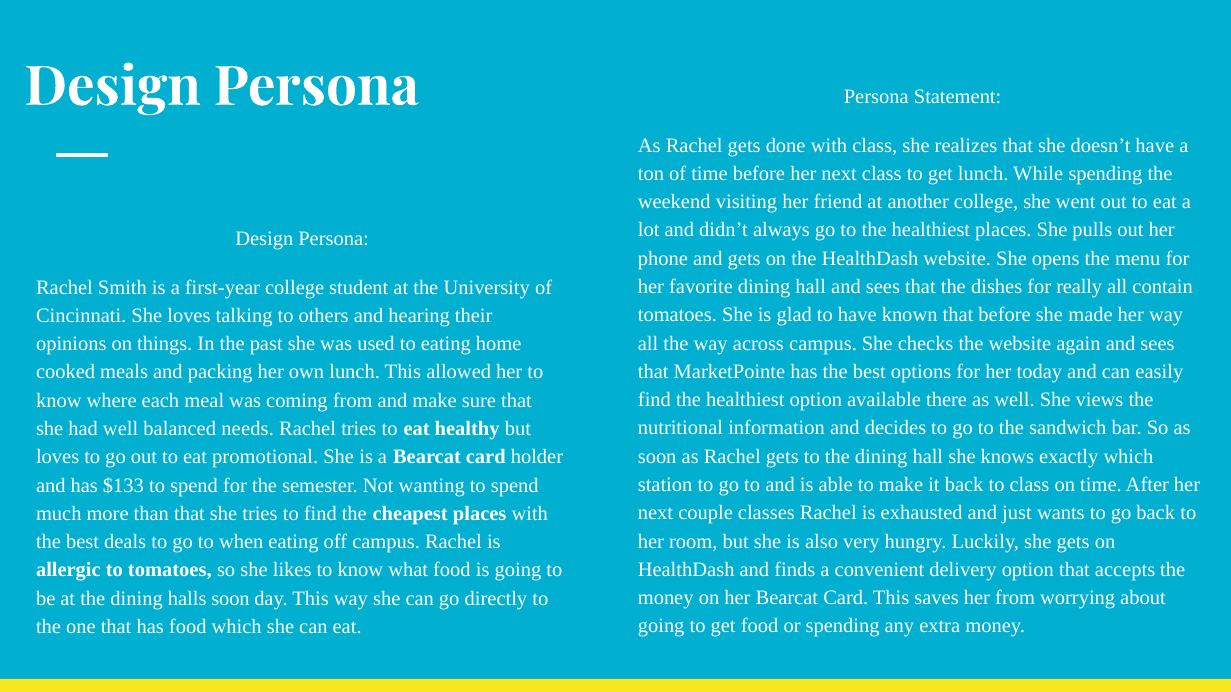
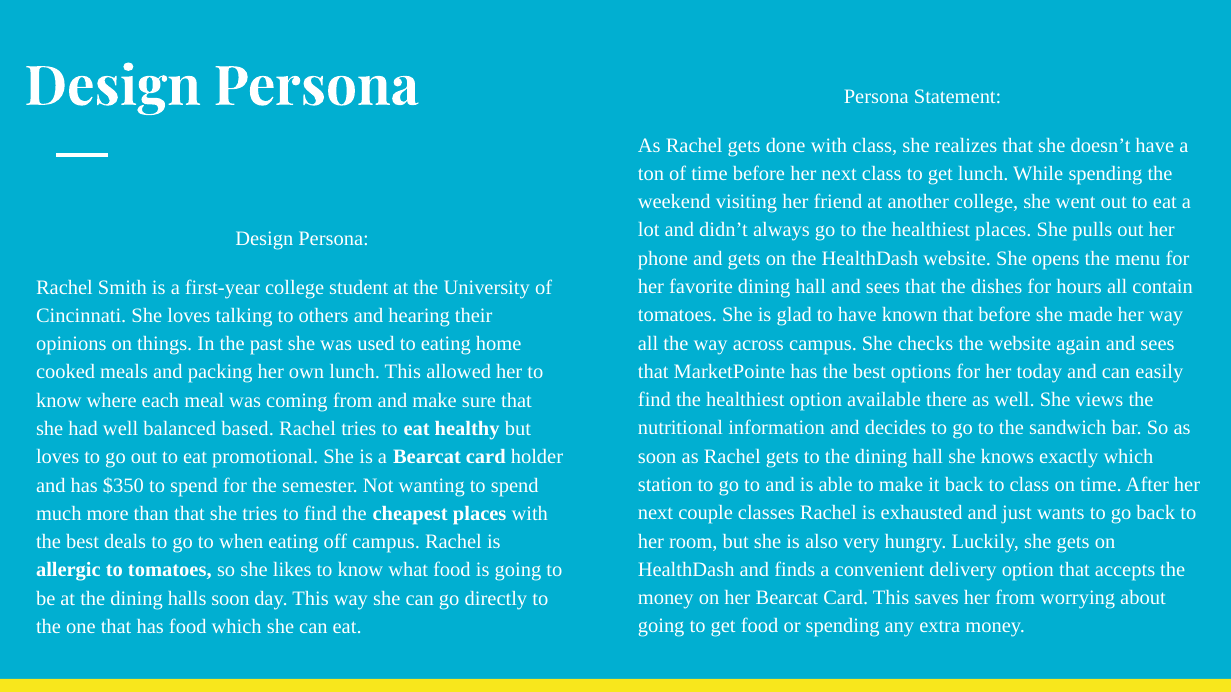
really: really -> hours
needs: needs -> based
$133: $133 -> $350
